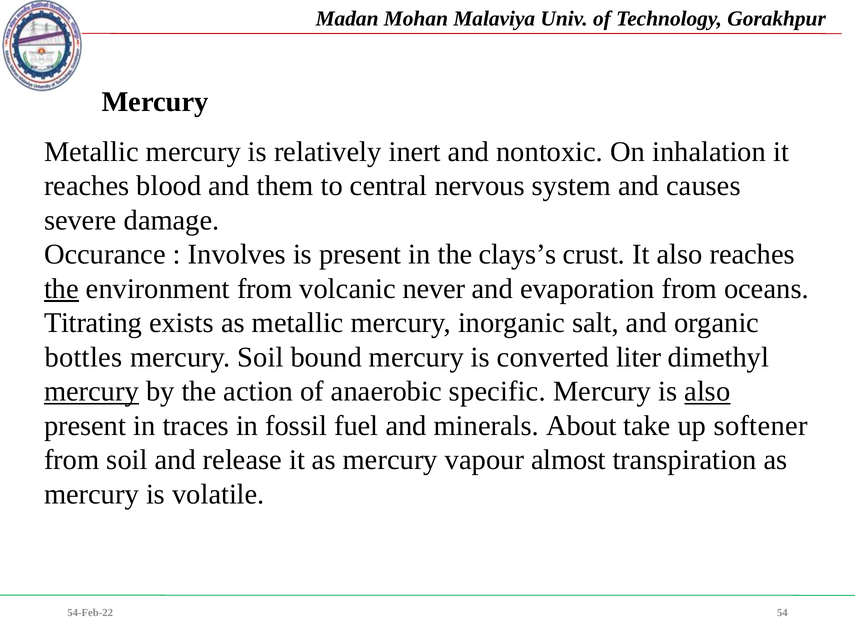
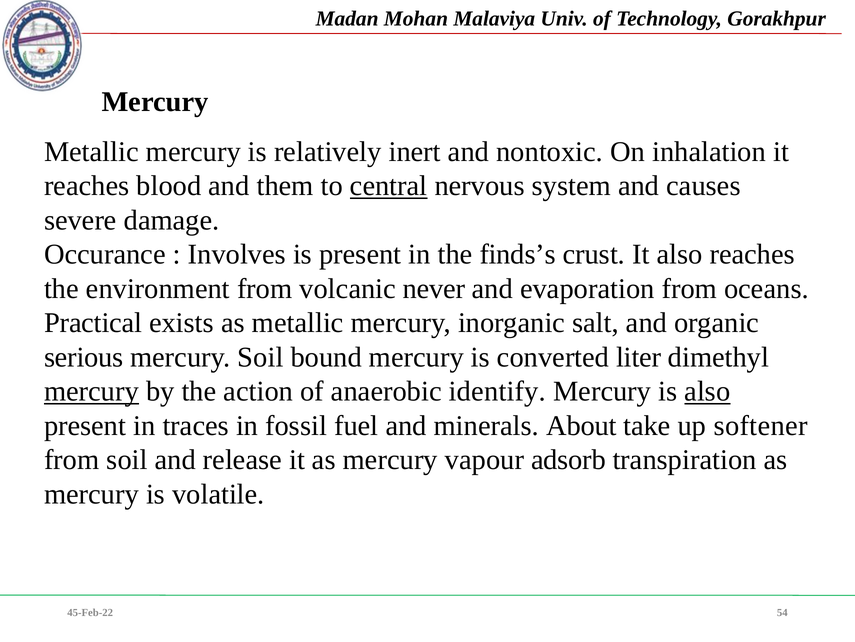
central underline: none -> present
clays’s: clays’s -> finds’s
the at (61, 288) underline: present -> none
Titrating: Titrating -> Practical
bottles: bottles -> serious
specific: specific -> identify
almost: almost -> adsorb
54-Feb-22: 54-Feb-22 -> 45-Feb-22
